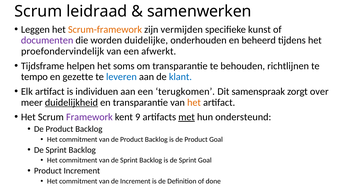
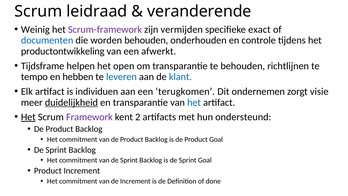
samenwerken: samenwerken -> veranderende
Leggen: Leggen -> Weinig
Scrum-framework colour: orange -> purple
kunst: kunst -> exact
documenten colour: purple -> blue
worden duidelijke: duidelijke -> behouden
beheerd: beheerd -> controle
proefondervindelijk: proefondervindelijk -> productontwikkeling
soms: soms -> open
gezette: gezette -> hebben
samenspraak: samenspraak -> ondernemen
over: over -> visie
het at (194, 102) colour: orange -> blue
Het at (28, 117) underline: none -> present
9: 9 -> 2
met underline: present -> none
